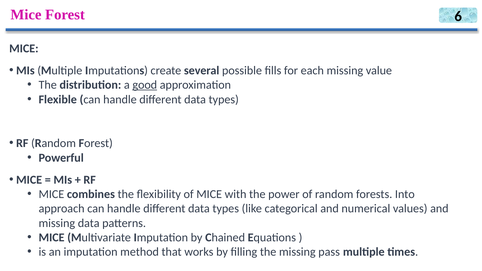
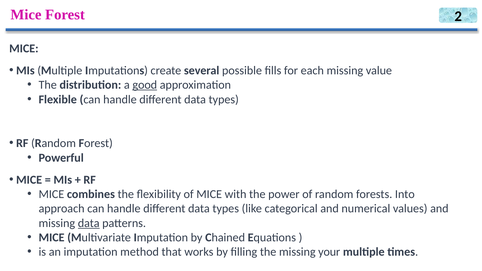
6: 6 -> 2
data at (89, 223) underline: none -> present
pass: pass -> your
